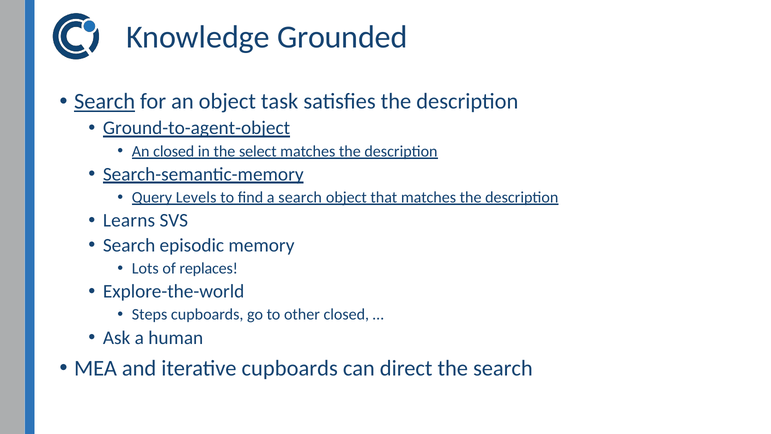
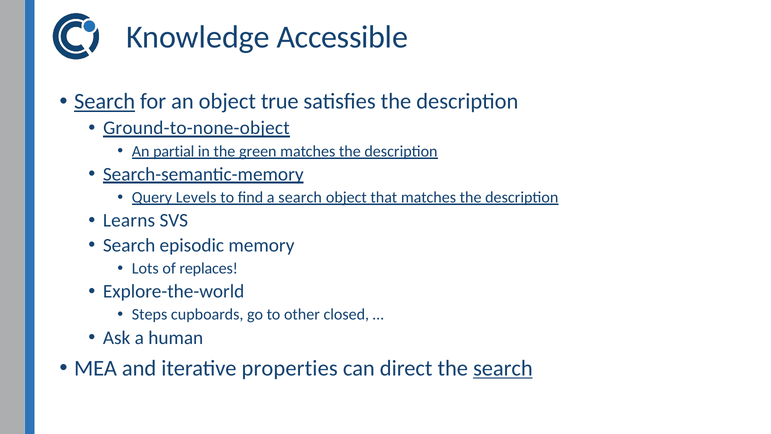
Grounded: Grounded -> Accessible
task: task -> true
Ground-to-agent-object: Ground-to-agent-object -> Ground-to-none-object
An closed: closed -> partial
select: select -> green
iterative cupboards: cupboards -> properties
search at (503, 368) underline: none -> present
